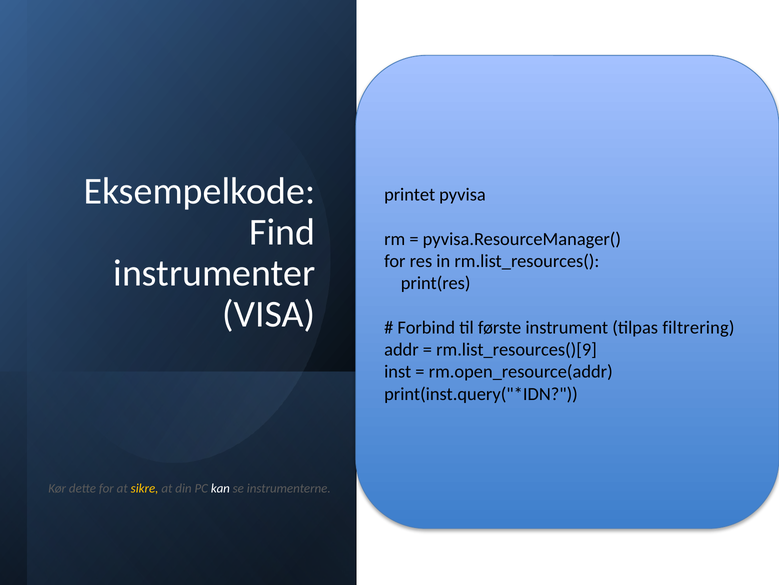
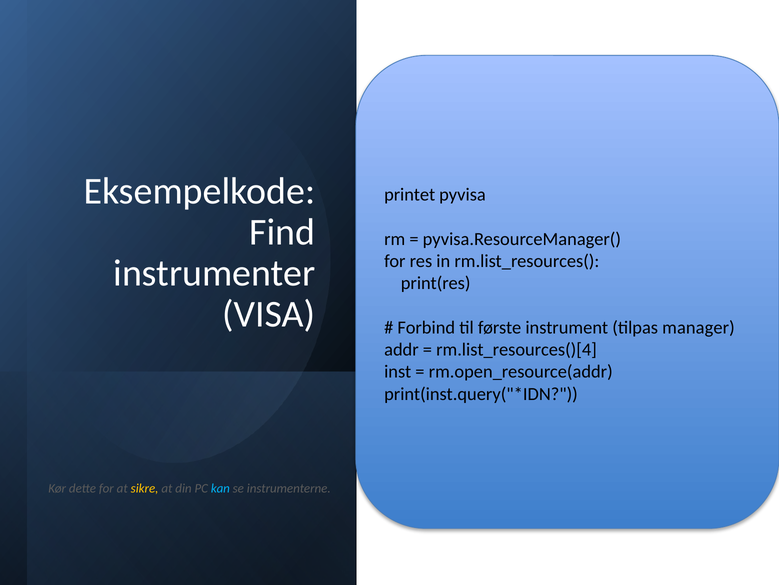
filtrering: filtrering -> manager
rm.list_resources()[9: rm.list_resources()[9 -> rm.list_resources()[4
kan colour: white -> light blue
